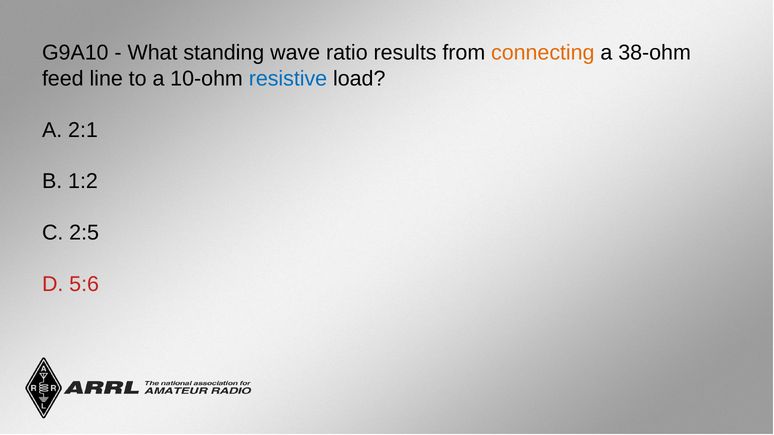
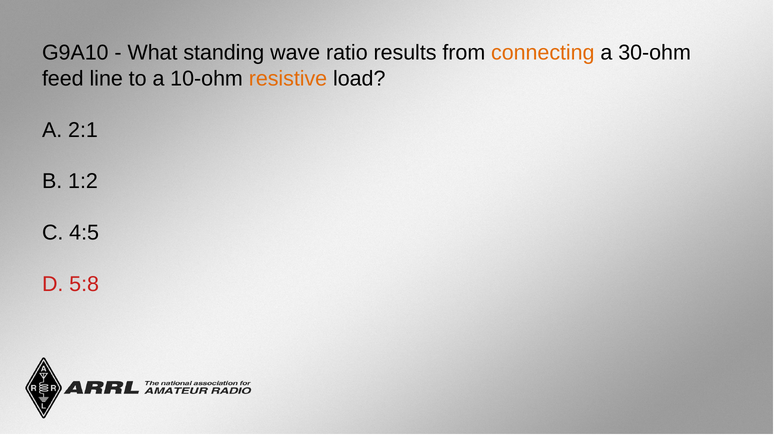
38-ohm: 38-ohm -> 30-ohm
resistive colour: blue -> orange
2:5: 2:5 -> 4:5
5:6: 5:6 -> 5:8
